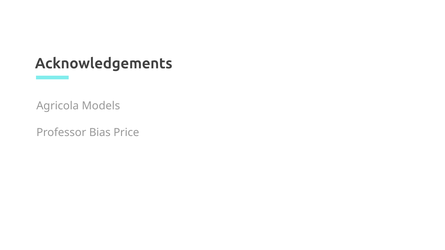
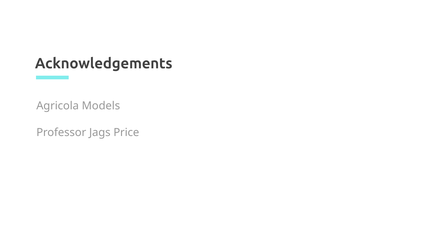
Bias: Bias -> Jags
